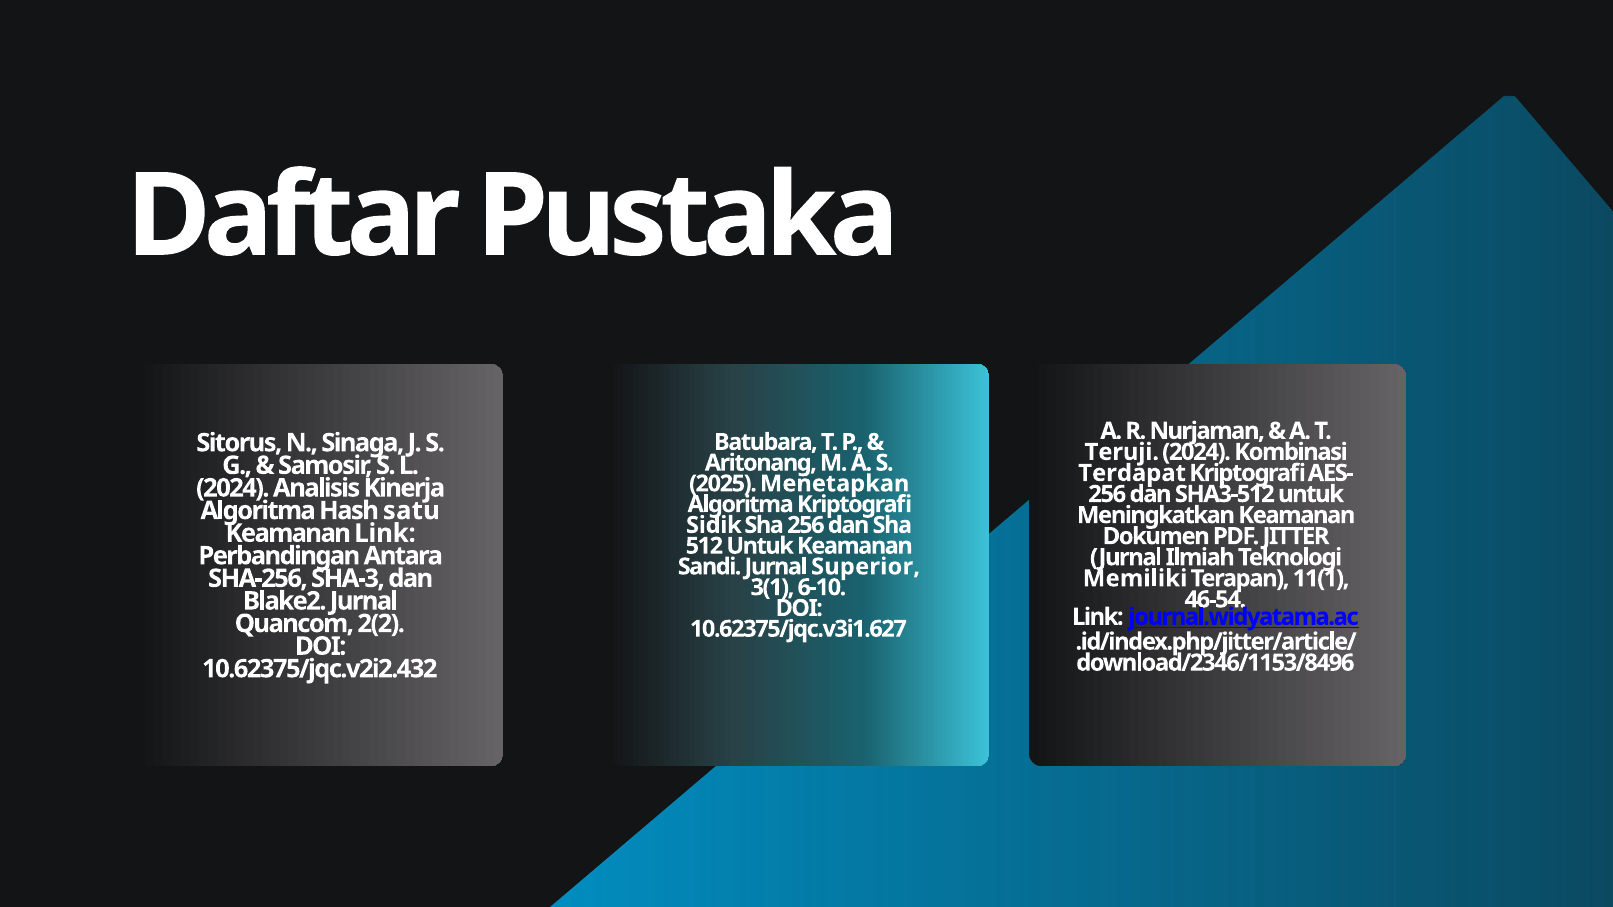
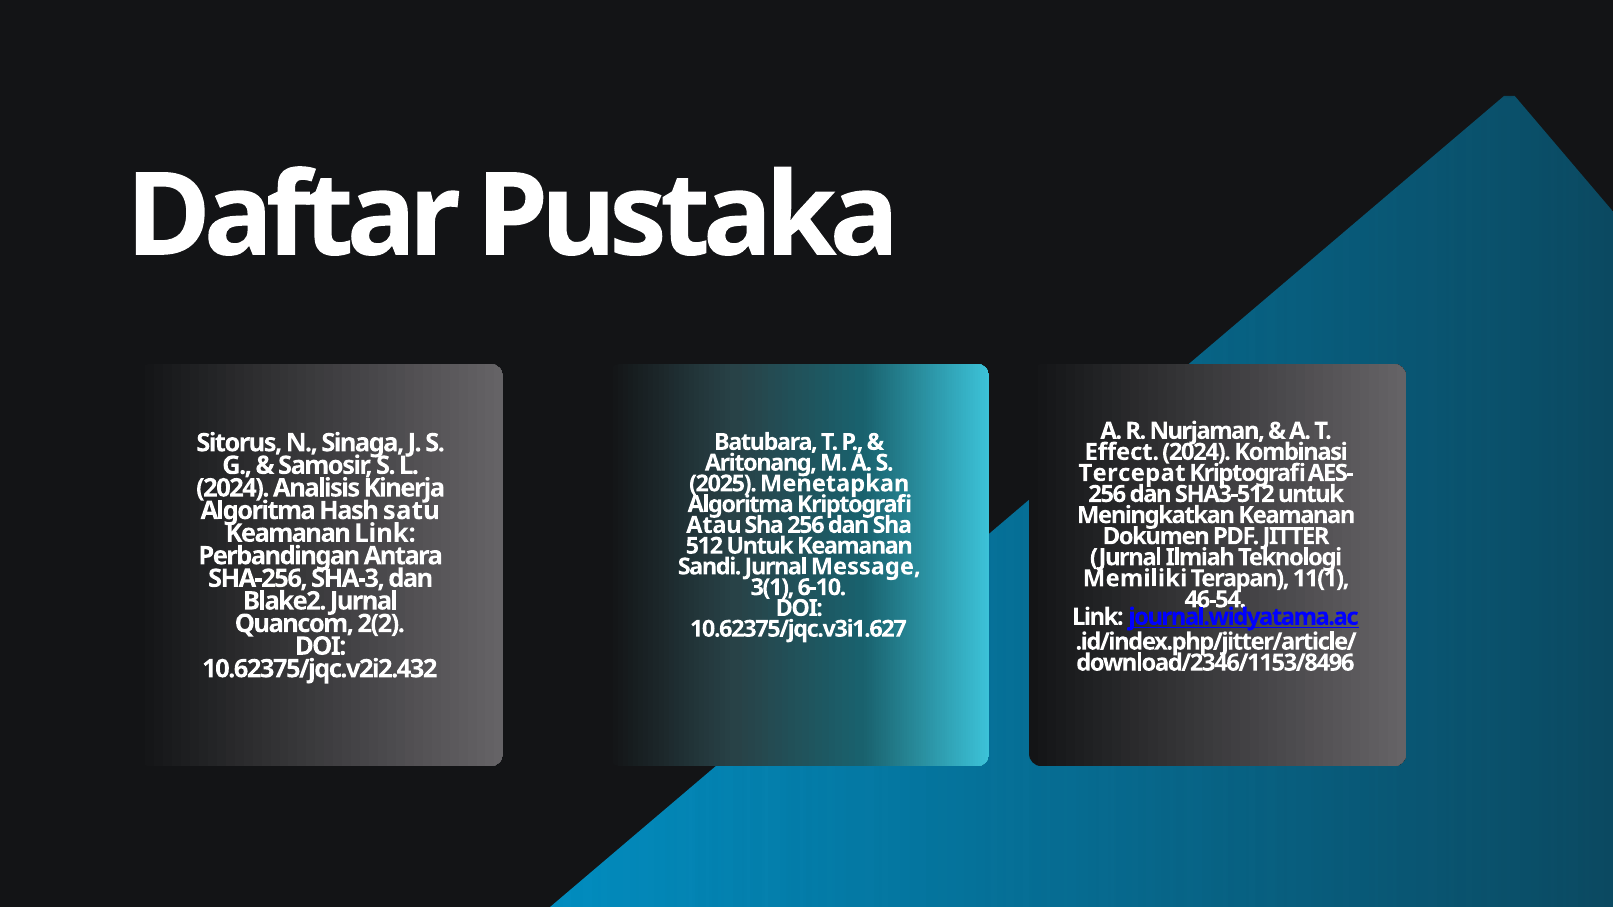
Teruji: Teruji -> Effect
Terdapat: Terdapat -> Tercepat
Sidik: Sidik -> Atau
Superior: Superior -> Message
